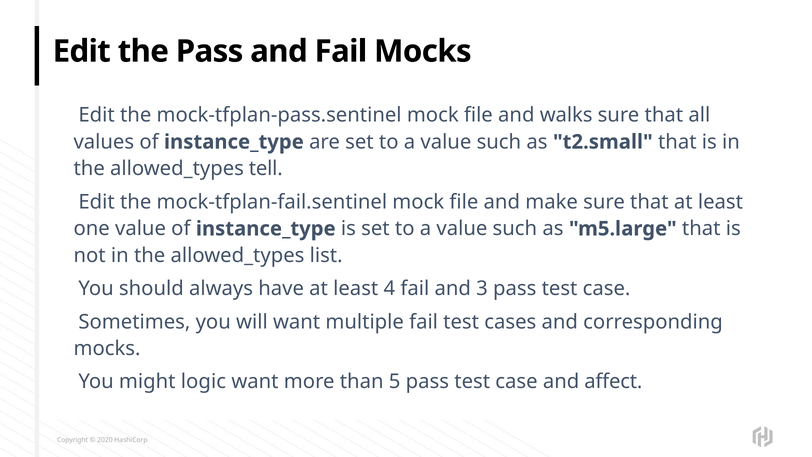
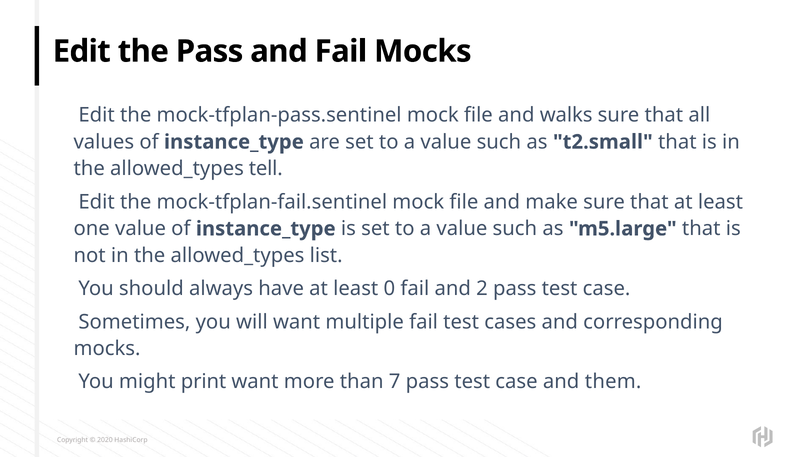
4: 4 -> 0
3: 3 -> 2
logic: logic -> print
5: 5 -> 7
affect: affect -> them
